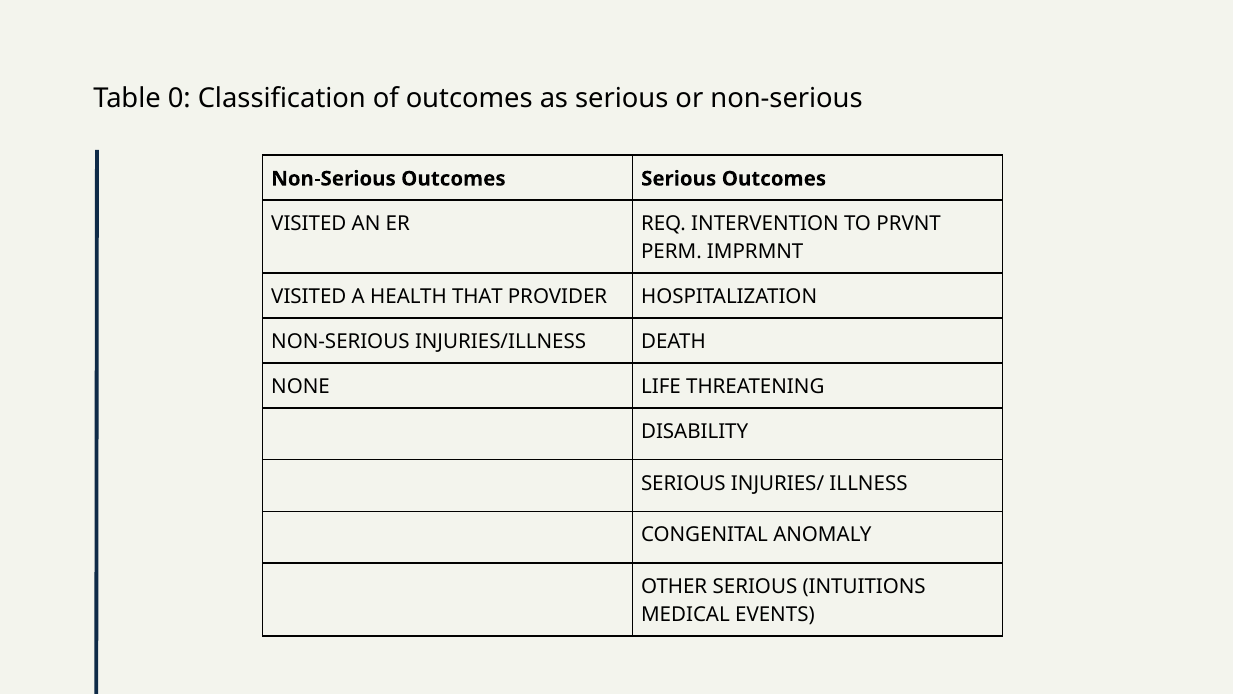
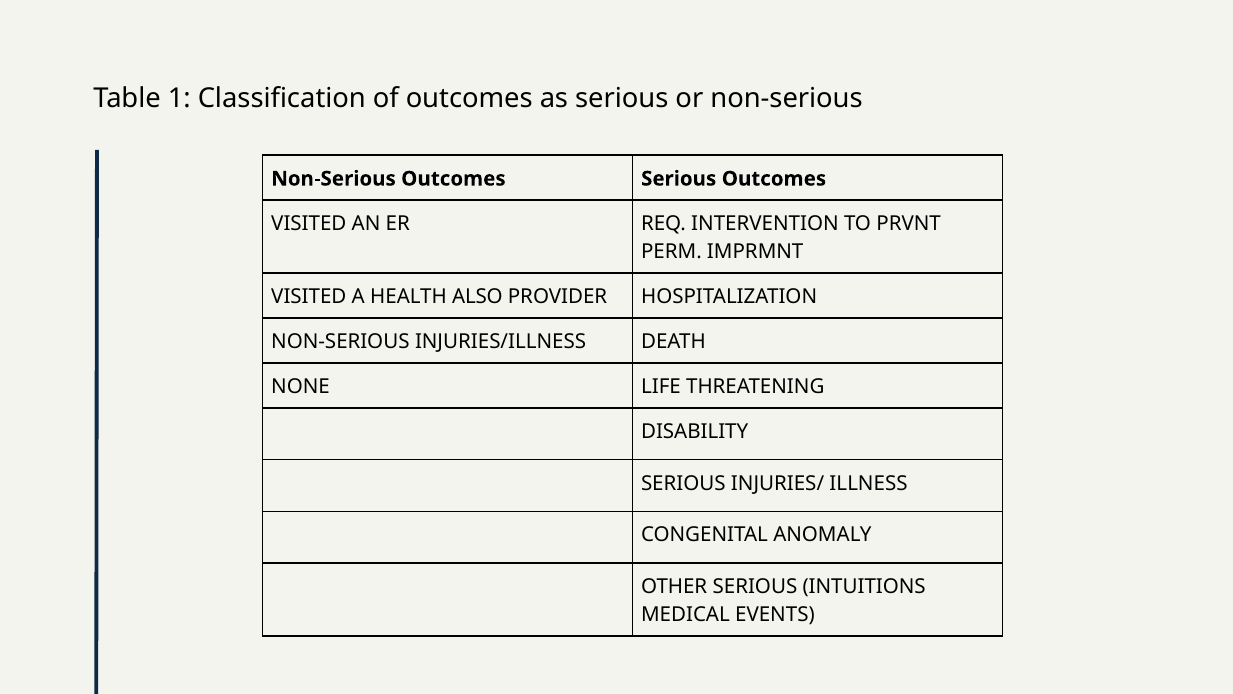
0: 0 -> 1
THAT: THAT -> ALSO
